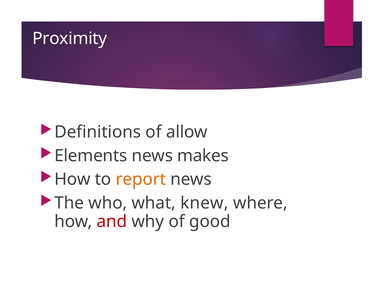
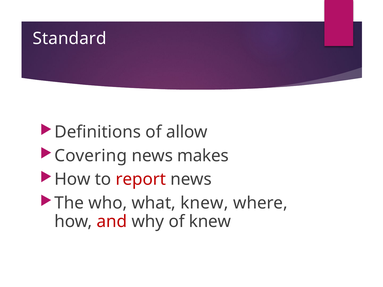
Proximity: Proximity -> Standard
Elements: Elements -> Covering
report colour: orange -> red
of good: good -> knew
